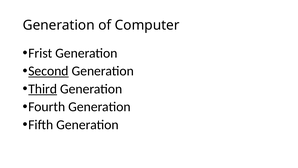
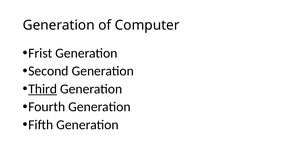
Second underline: present -> none
